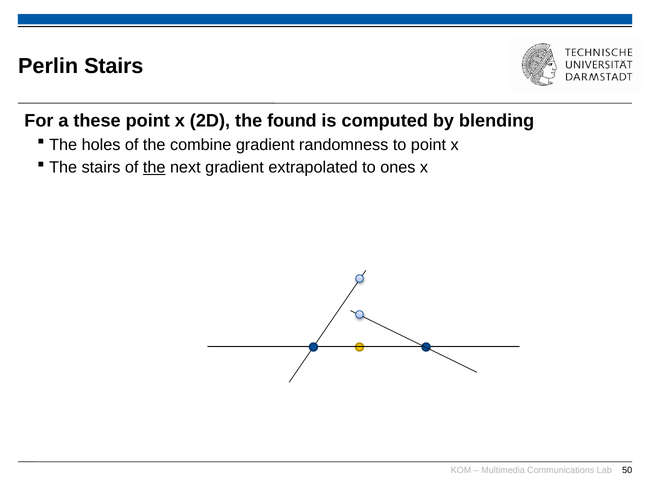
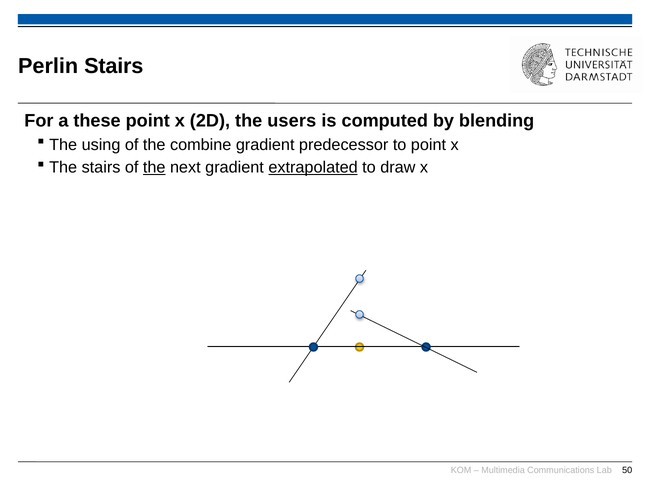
found: found -> users
holes: holes -> using
randomness: randomness -> predecessor
extrapolated underline: none -> present
ones: ones -> draw
